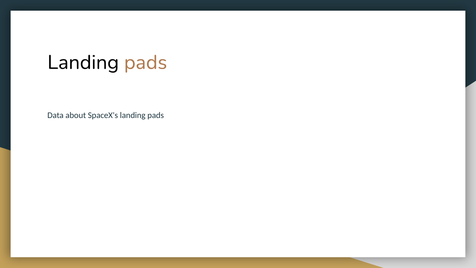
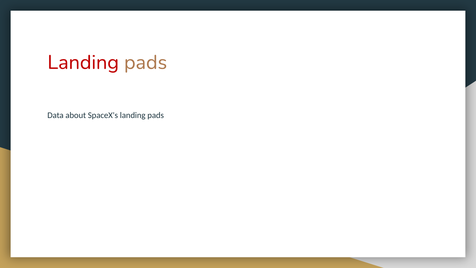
Landing at (83, 62) colour: black -> red
